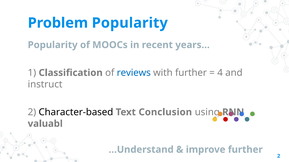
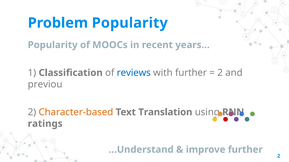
4 at (220, 73): 4 -> 2
instruct: instruct -> previou
Character-based colour: black -> orange
Conclusion: Conclusion -> Translation
valuabl: valuabl -> ratings
